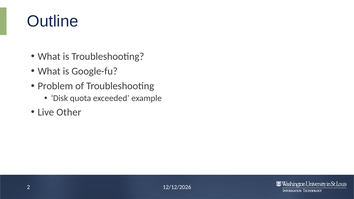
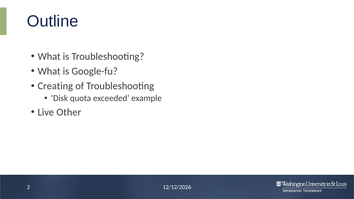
Problem: Problem -> Creating
